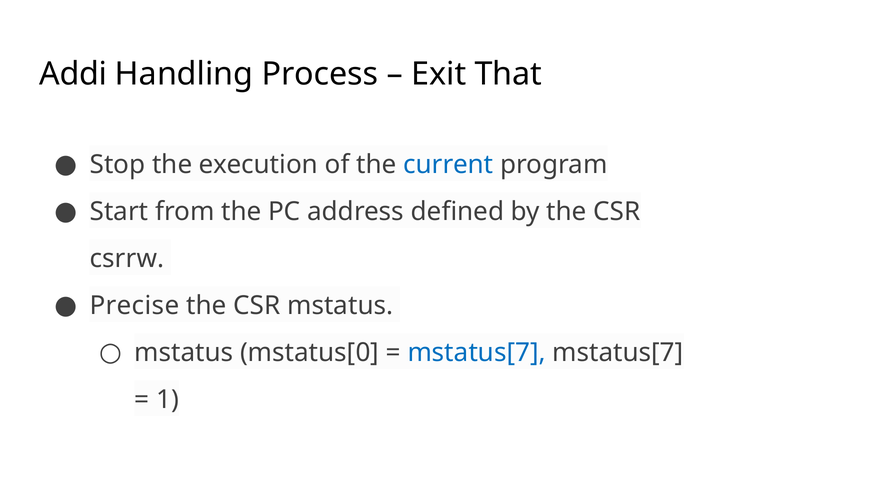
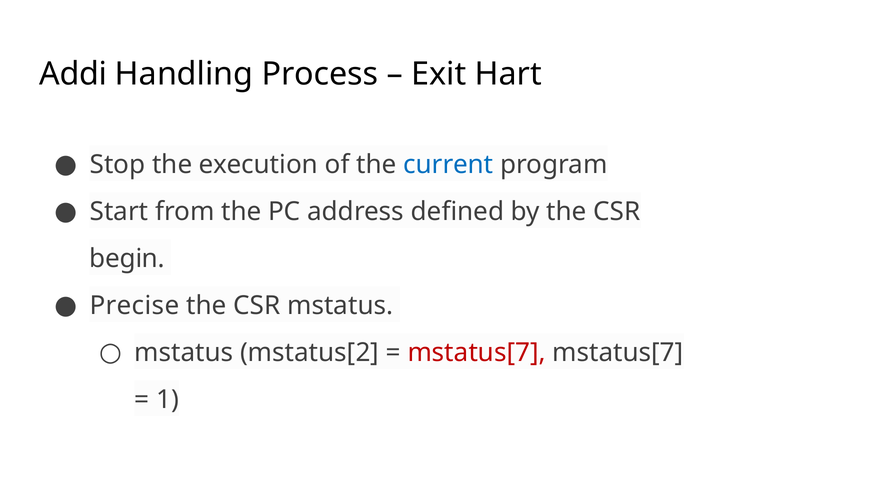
That: That -> Hart
csrrw: csrrw -> begin
mstatus[0: mstatus[0 -> mstatus[2
mstatus[7 at (477, 352) colour: blue -> red
